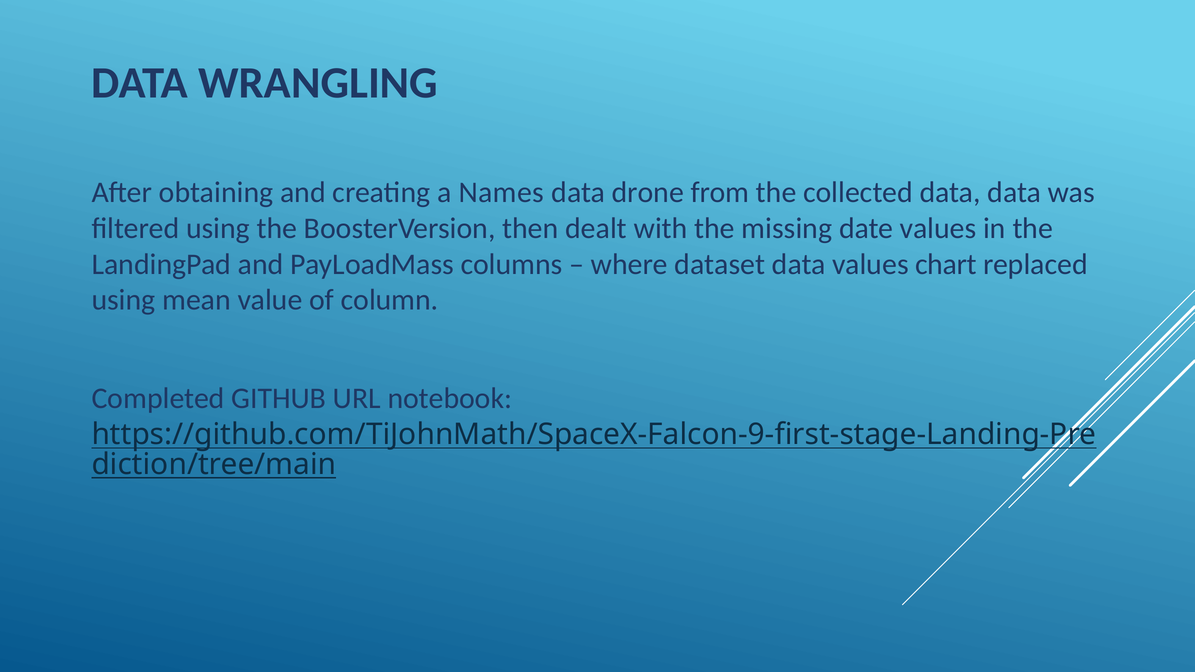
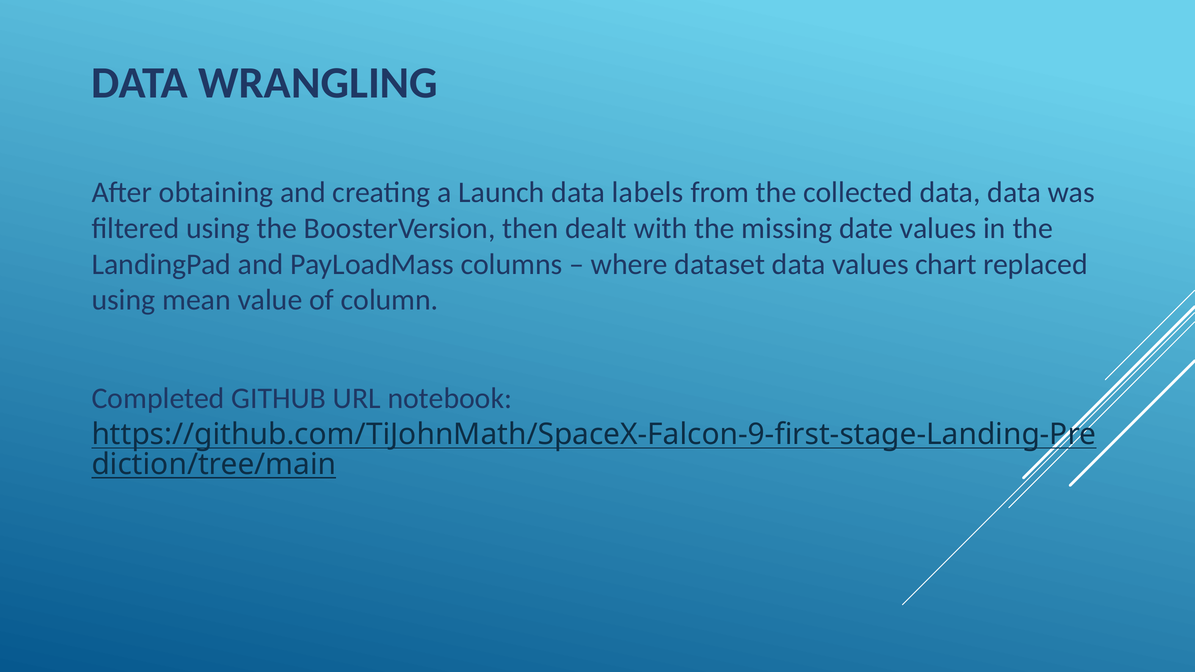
Names: Names -> Launch
drone: drone -> labels
